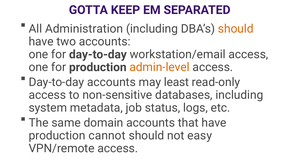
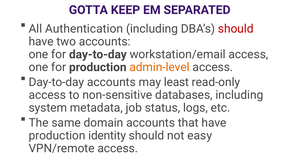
Administration: Administration -> Authentication
should at (236, 29) colour: orange -> red
cannot: cannot -> identity
